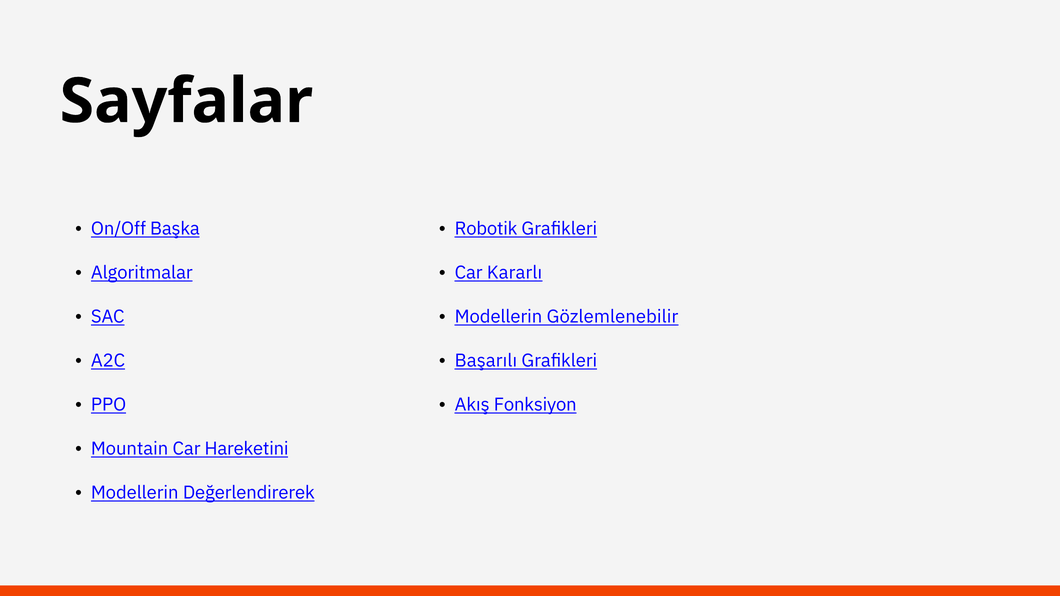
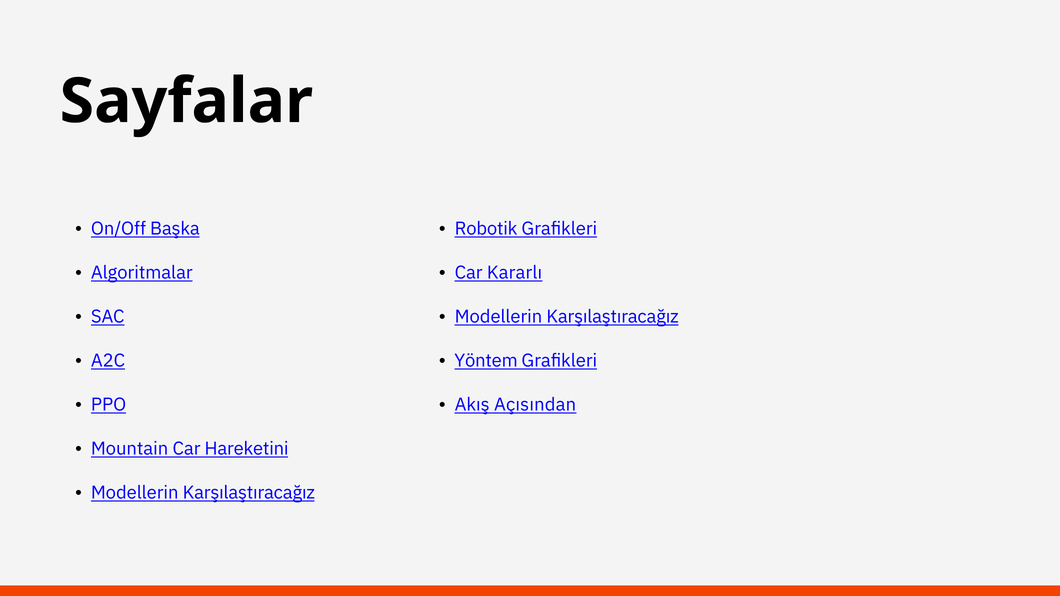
Gözlemlenebilir at (612, 317): Gözlemlenebilir -> Karşılaştıracağız
Başarılı: Başarılı -> Yöntem
Fonksiyon: Fonksiyon -> Açısından
Değerlendirerek at (249, 493): Değerlendirerek -> Karşılaştıracağız
